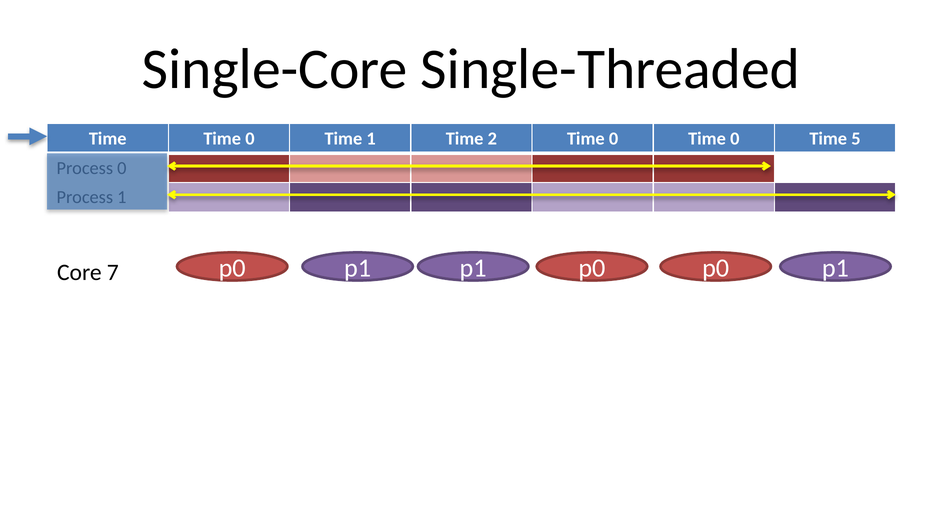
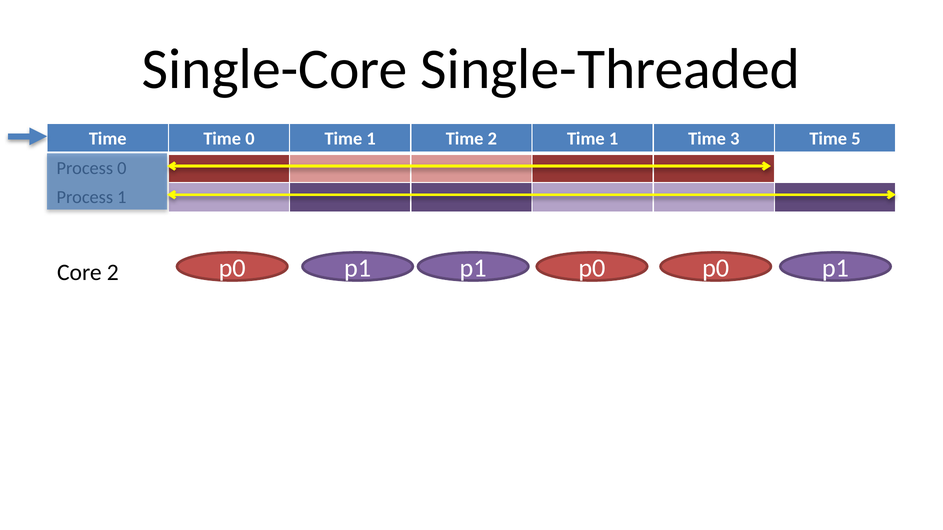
2 Time 0: 0 -> 1
0 at (735, 139): 0 -> 3
Core 7: 7 -> 2
